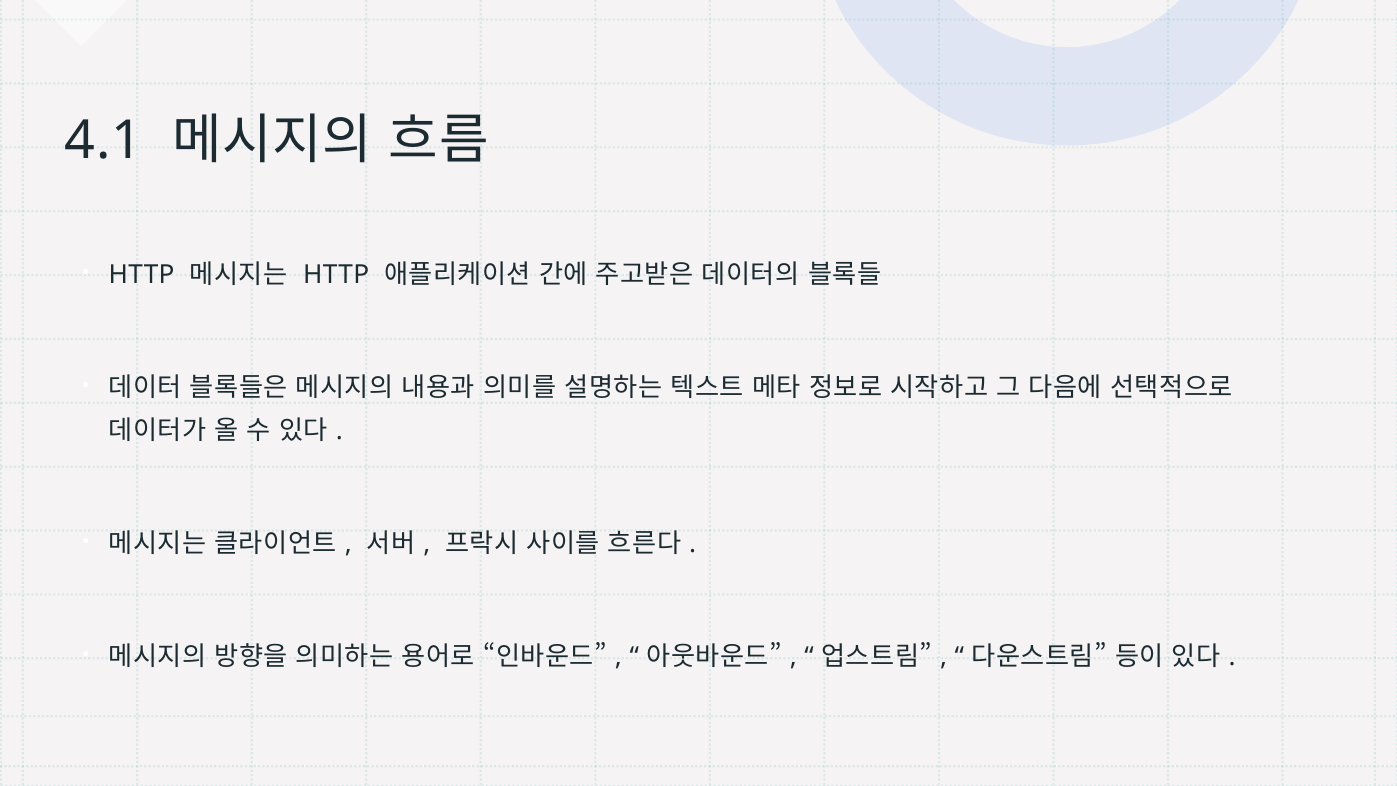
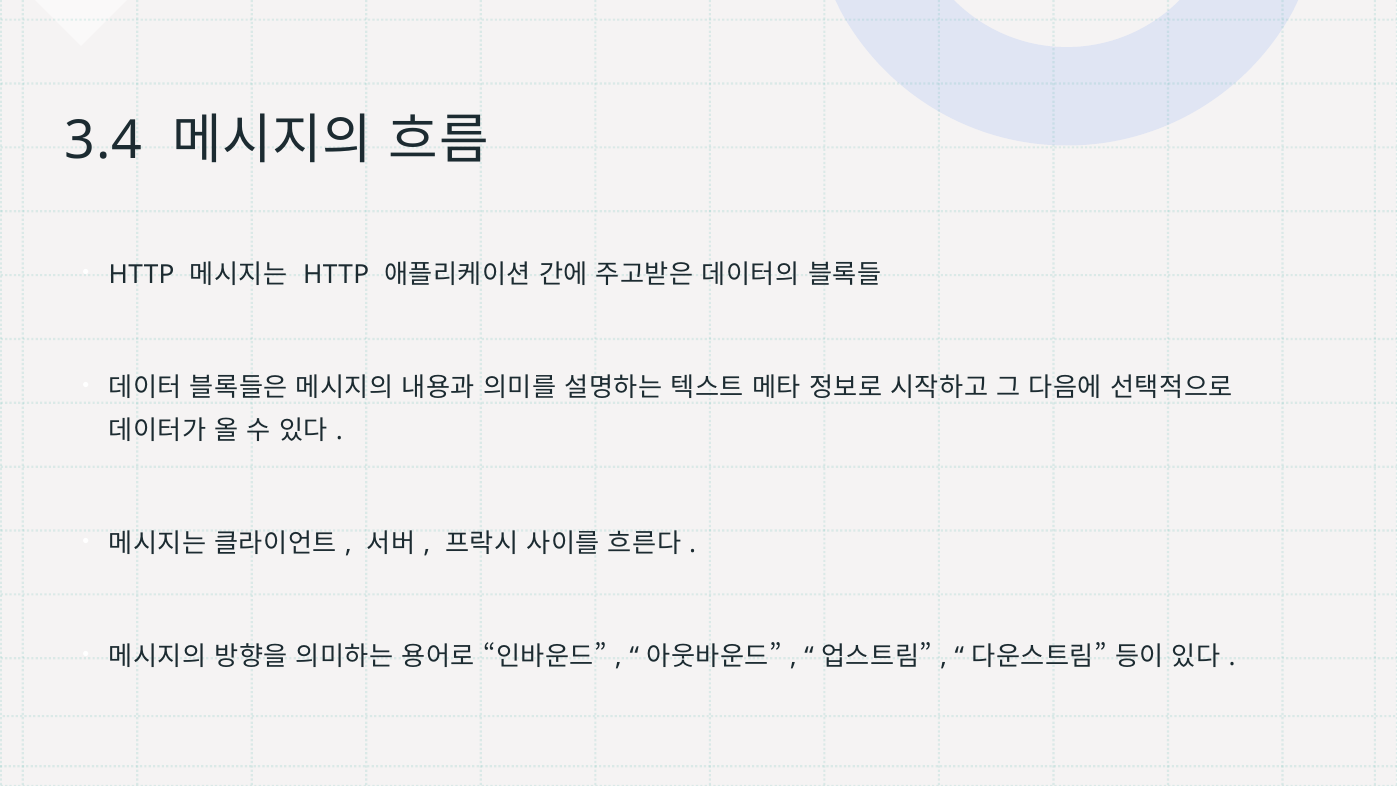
4.1: 4.1 -> 3.4
